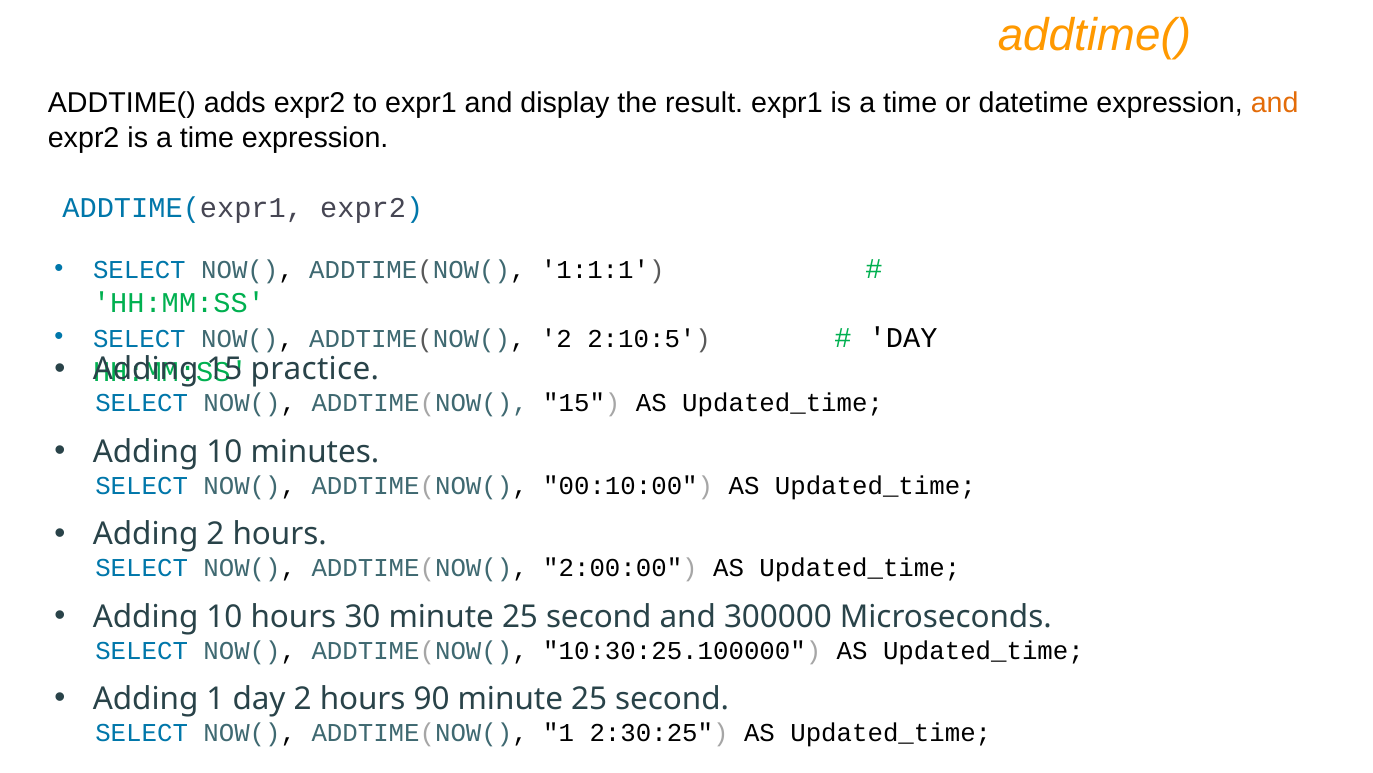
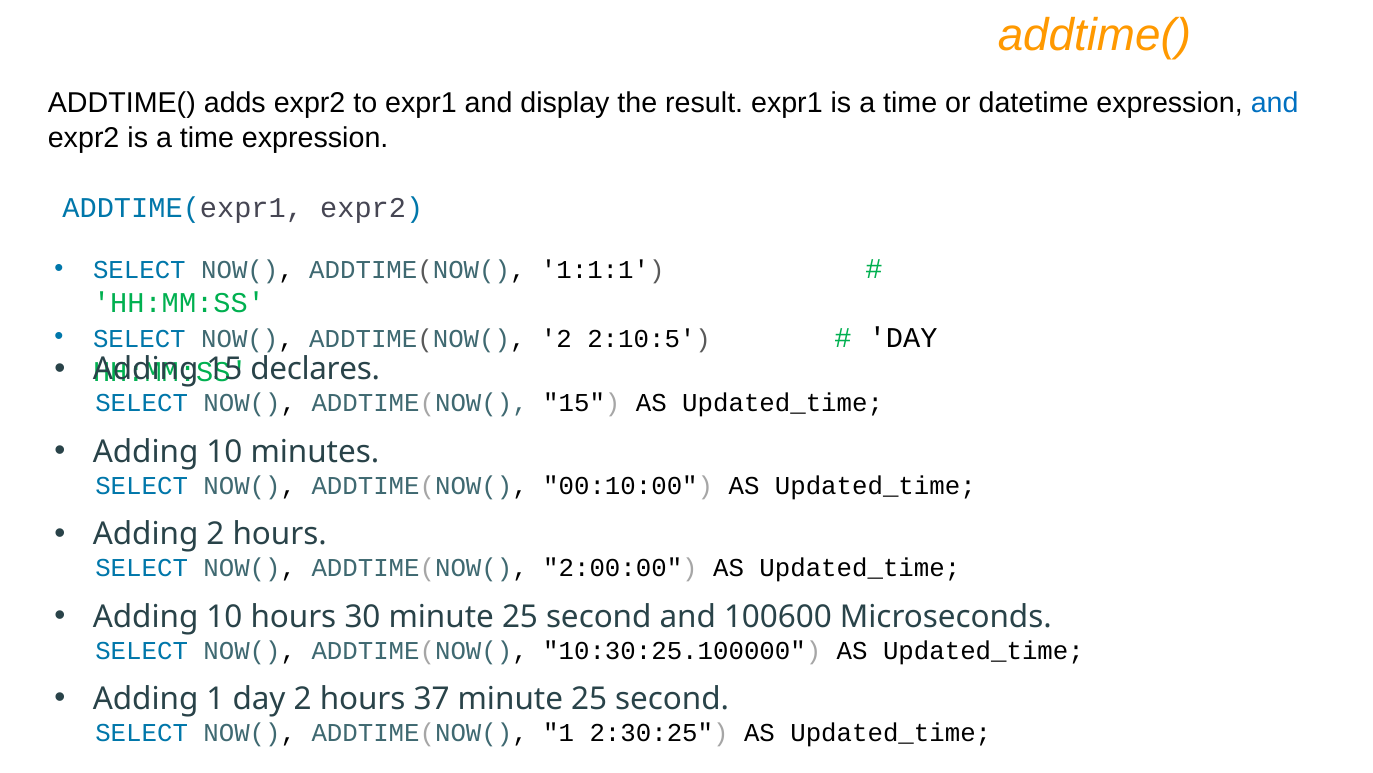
and at (1275, 103) colour: orange -> blue
practice: practice -> declares
300000: 300000 -> 100600
90: 90 -> 37
